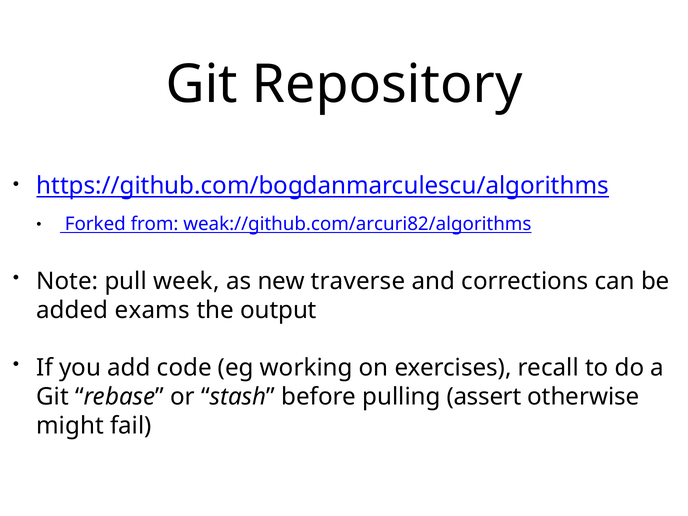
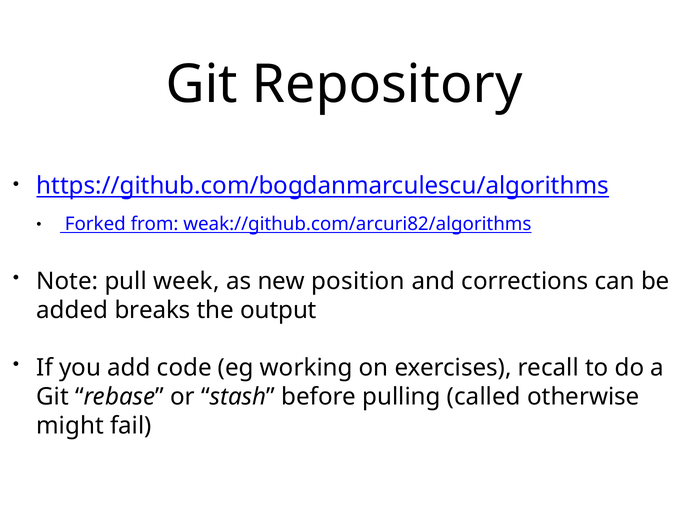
traverse: traverse -> position
exams: exams -> breaks
assert: assert -> called
